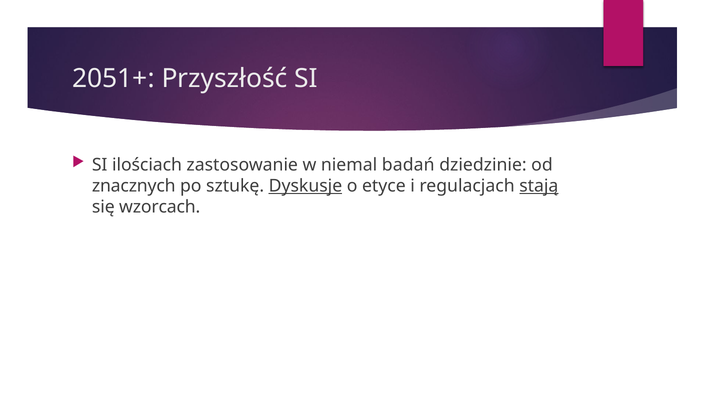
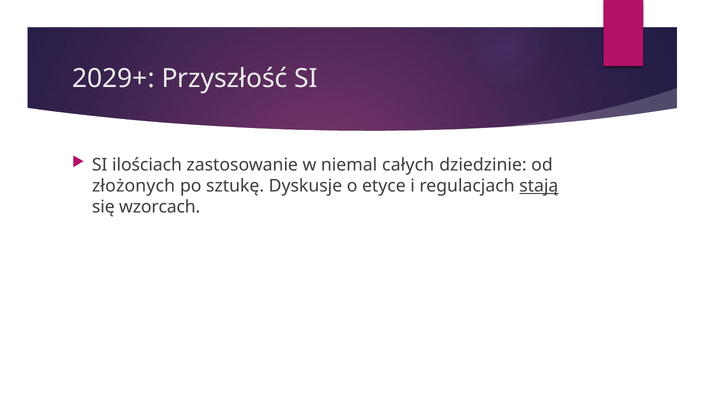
2051+: 2051+ -> 2029+
badań: badań -> całych
znacznych: znacznych -> złożonych
Dyskusje underline: present -> none
